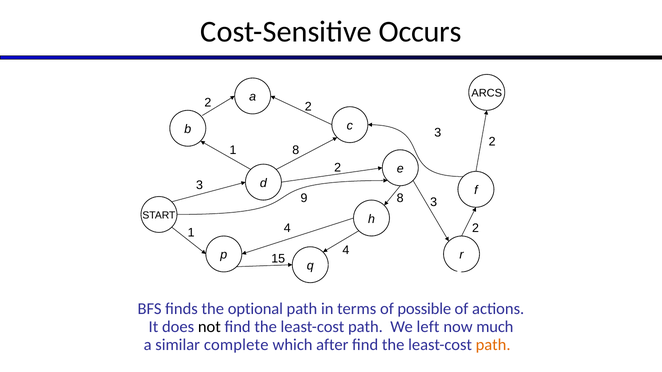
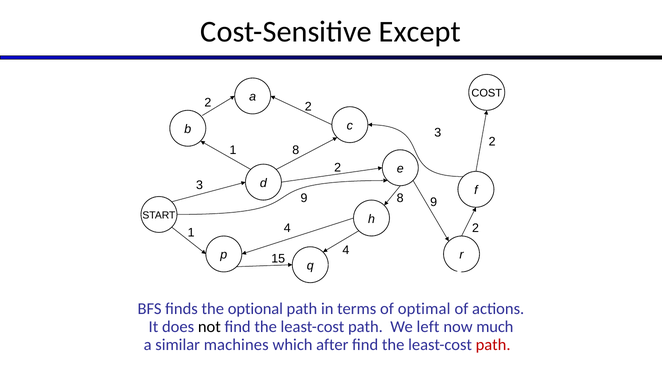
Occurs: Occurs -> Except
ARCS: ARCS -> COST
9 3: 3 -> 9
possible: possible -> optimal
complete: complete -> machines
path at (493, 345) colour: orange -> red
